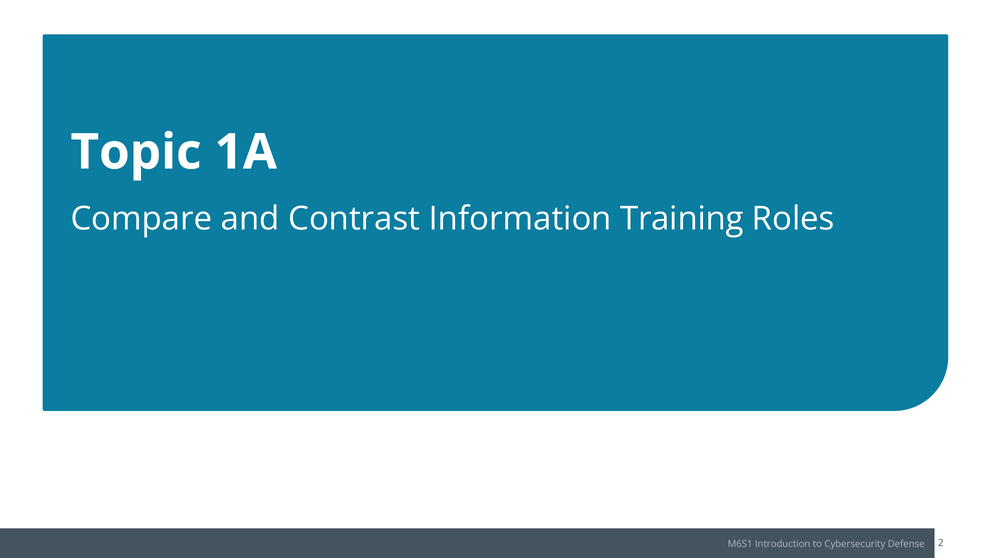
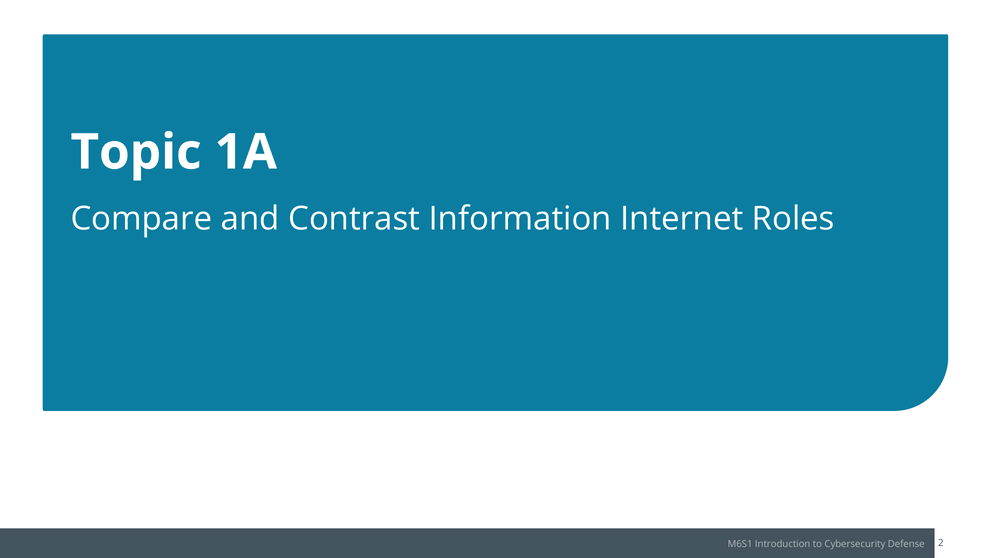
Training: Training -> Internet
